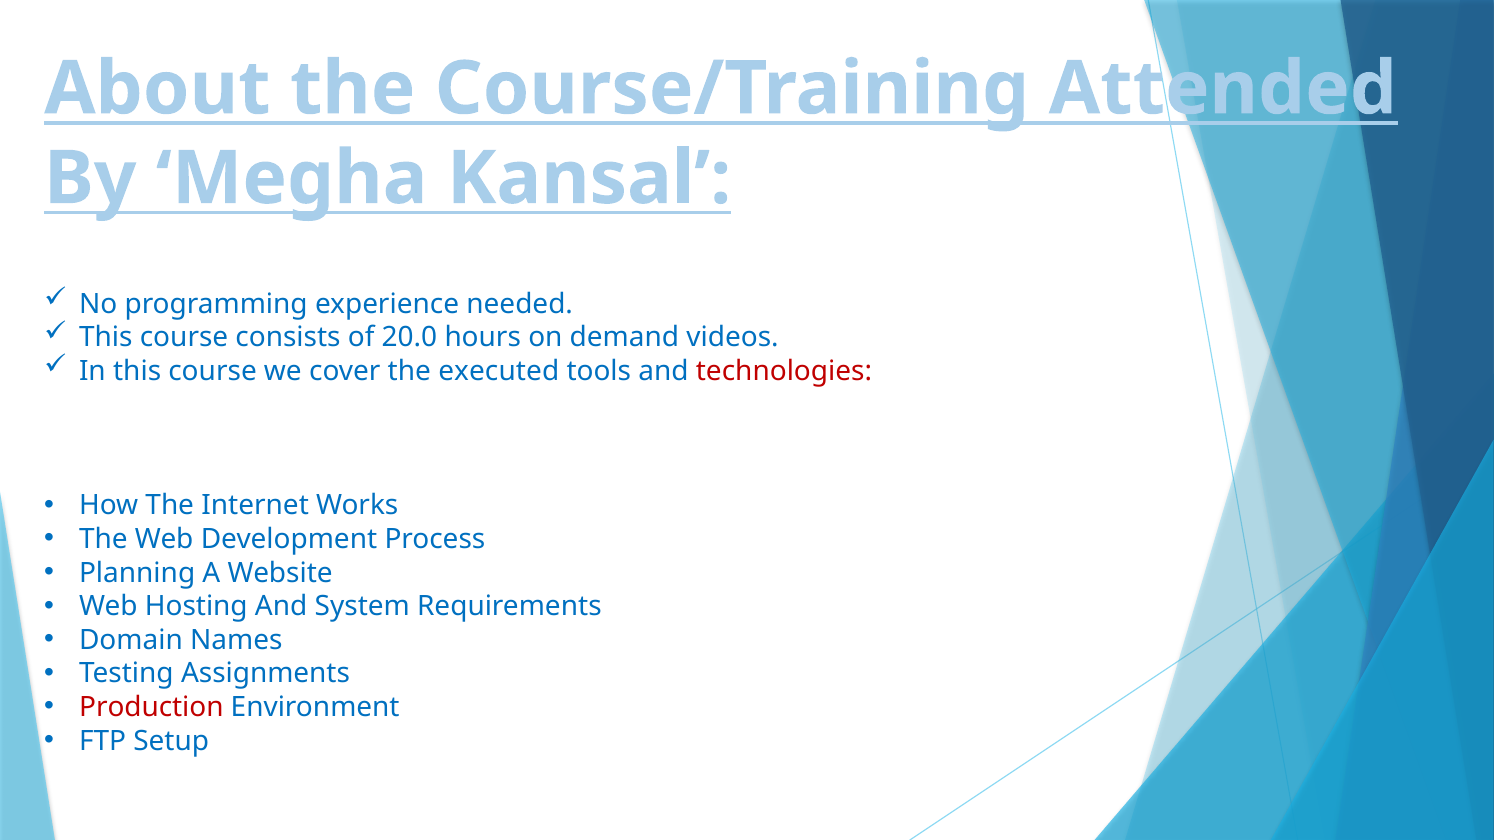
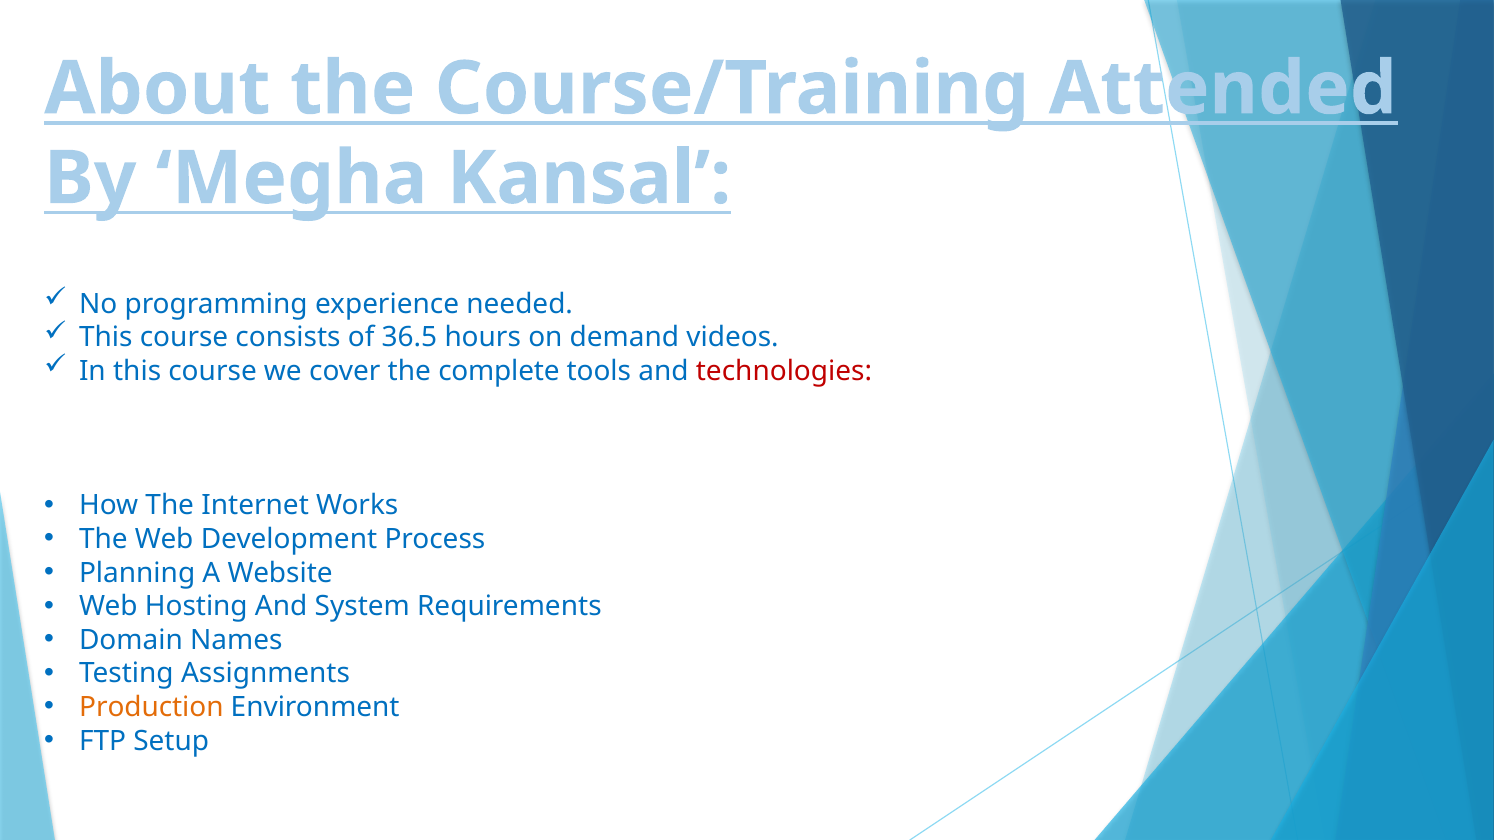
20.0: 20.0 -> 36.5
executed: executed -> complete
Production colour: red -> orange
